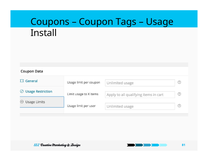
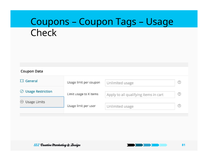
Install: Install -> Check
